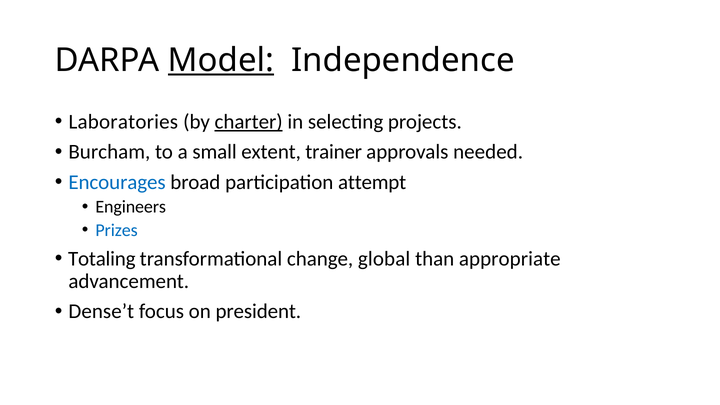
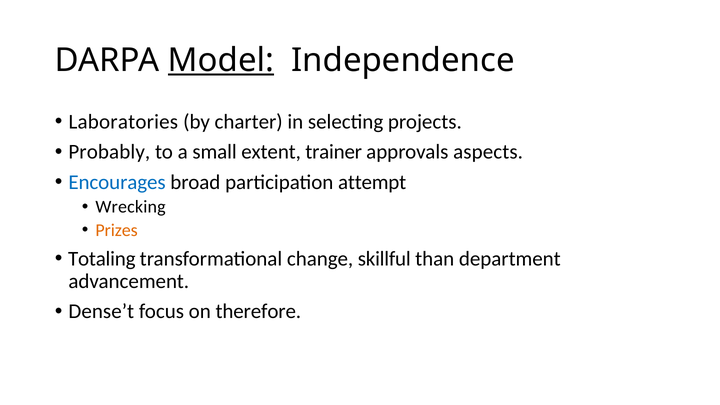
charter underline: present -> none
Burcham: Burcham -> Probably
needed: needed -> aspects
Engineers: Engineers -> Wrecking
Prizes colour: blue -> orange
global: global -> skillful
appropriate: appropriate -> department
president: president -> therefore
